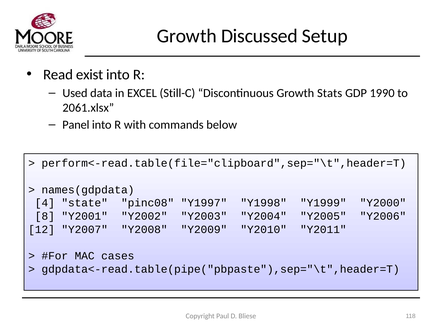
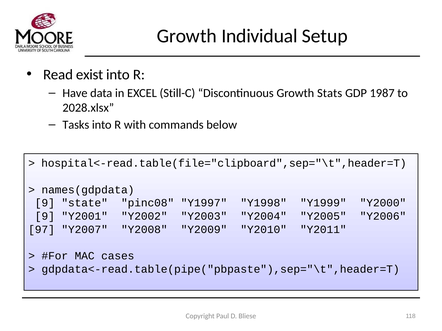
Discussed: Discussed -> Individual
Used: Used -> Have
1990: 1990 -> 1987
2061.xlsx: 2061.xlsx -> 2028.xlsx
Panel: Panel -> Tasks
perform<-read.table(file="clipboard",sep="\t",header=T: perform<-read.table(file="clipboard",sep="\t",header=T -> hospital<-read.table(file="clipboard",sep="\t",header=T
4 at (45, 203): 4 -> 9
8 at (45, 217): 8 -> 9
12: 12 -> 97
